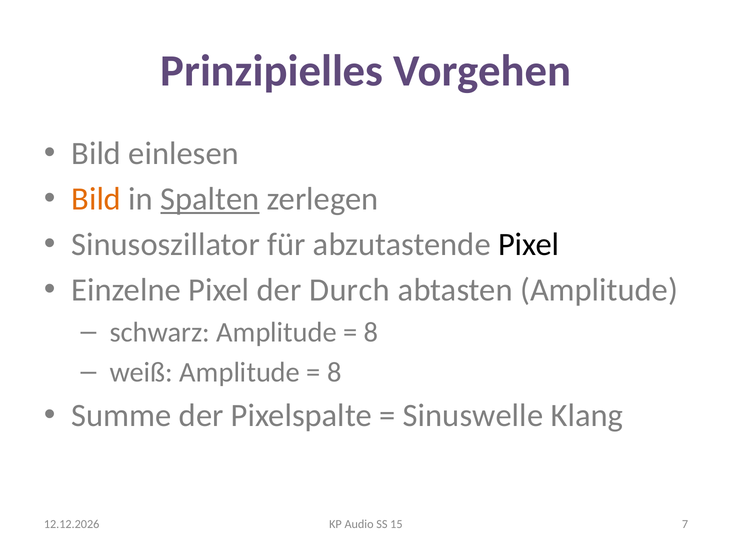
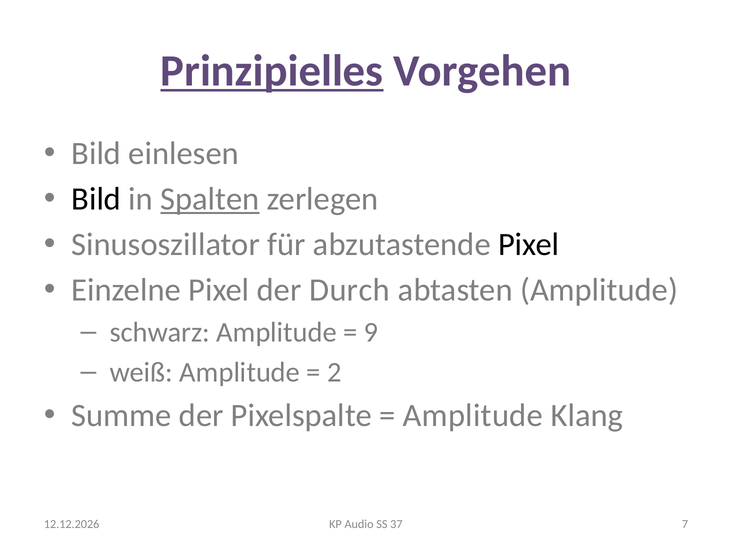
Prinzipielles underline: none -> present
Bild at (96, 199) colour: orange -> black
8 at (371, 332): 8 -> 9
8 at (334, 372): 8 -> 2
Sinuswelle at (473, 416): Sinuswelle -> Amplitude
15: 15 -> 37
